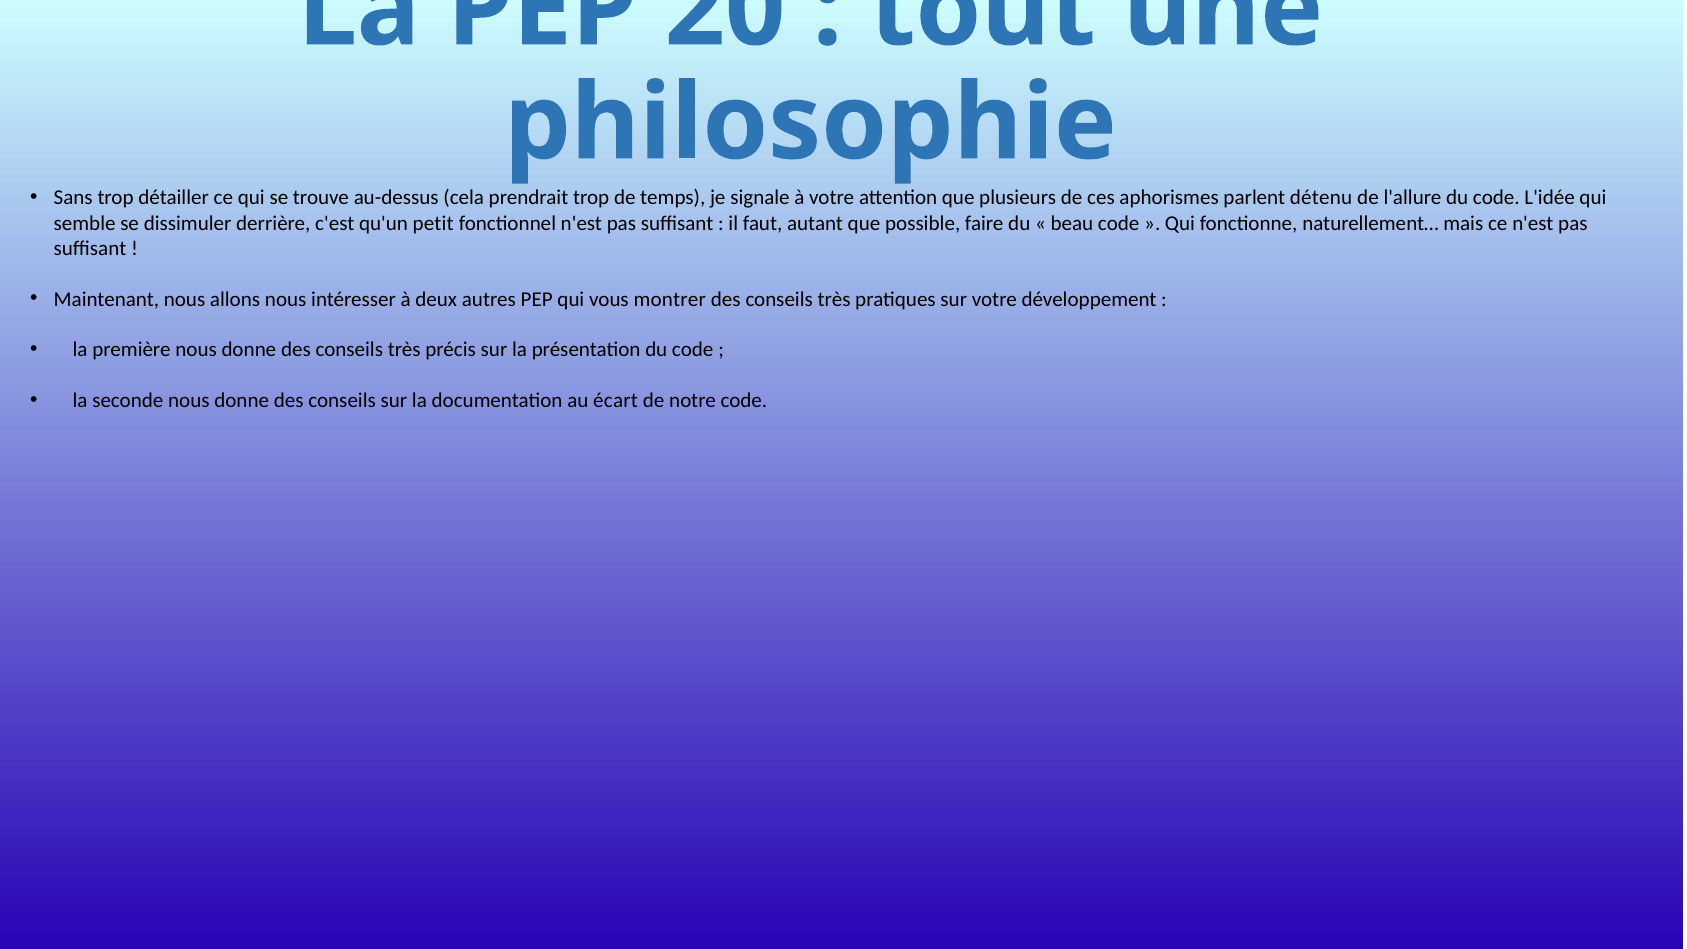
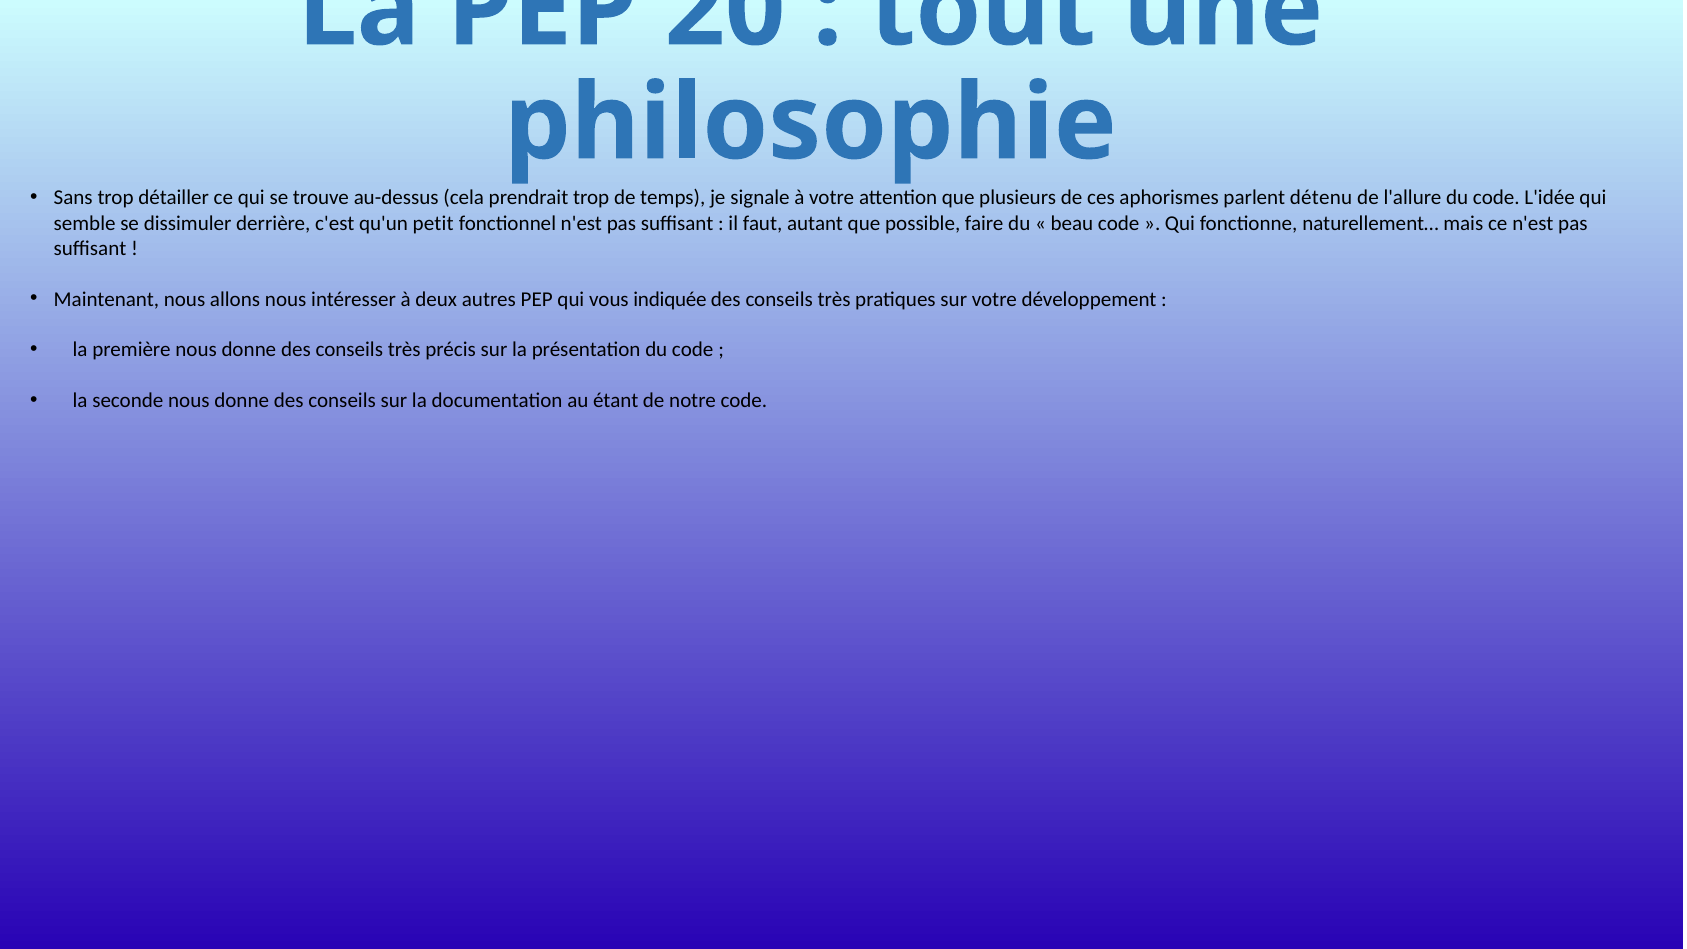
montrer: montrer -> indiquée
écart: écart -> étant
